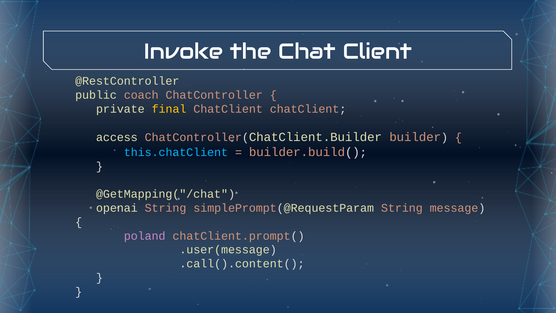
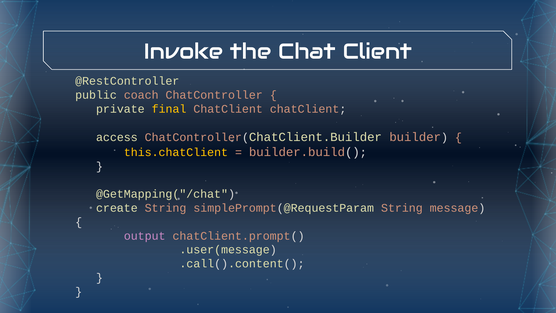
this.chatClient colour: light blue -> yellow
openai: openai -> create
poland: poland -> output
